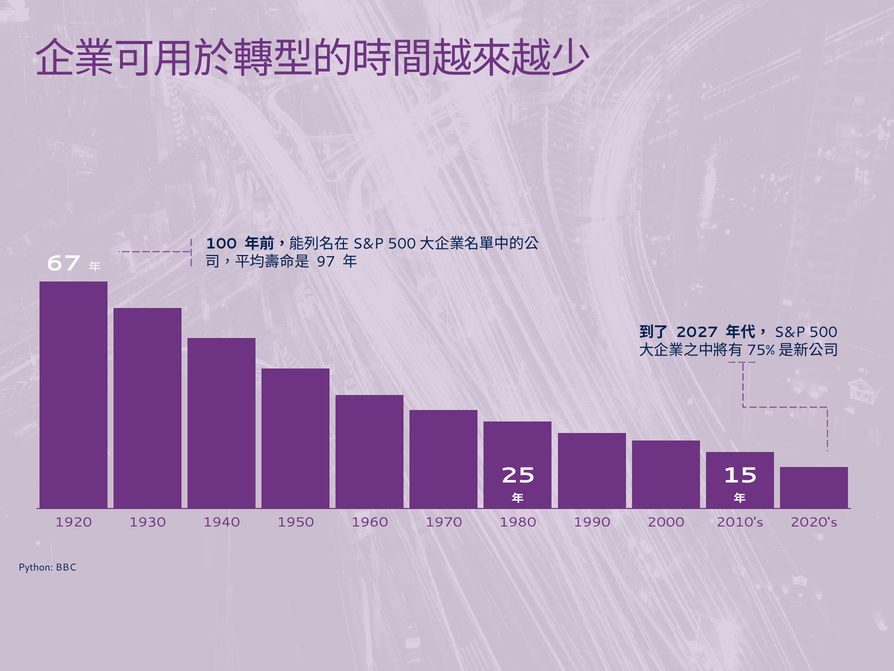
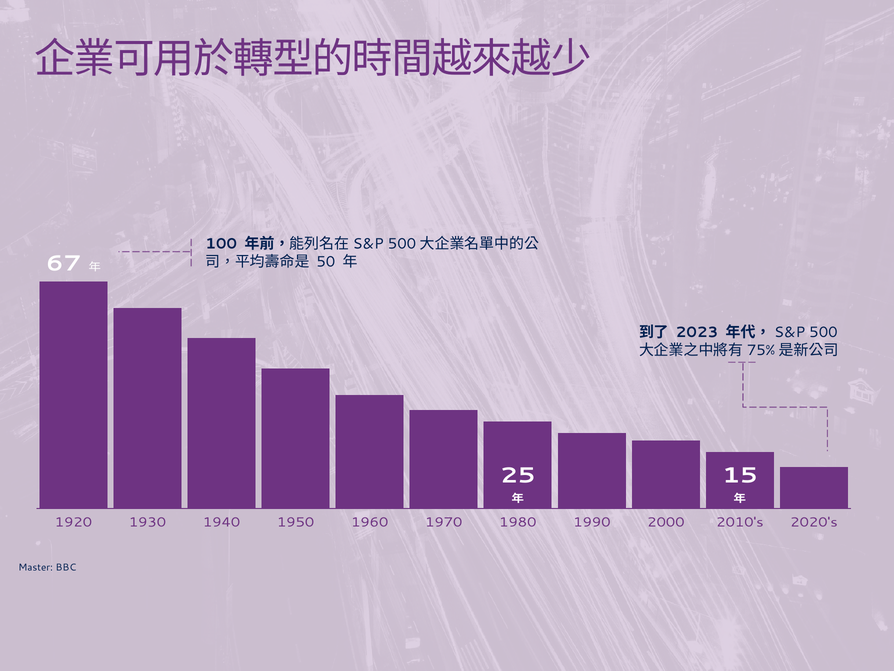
97: 97 -> 50
2027: 2027 -> 2023
Python: Python -> Master
